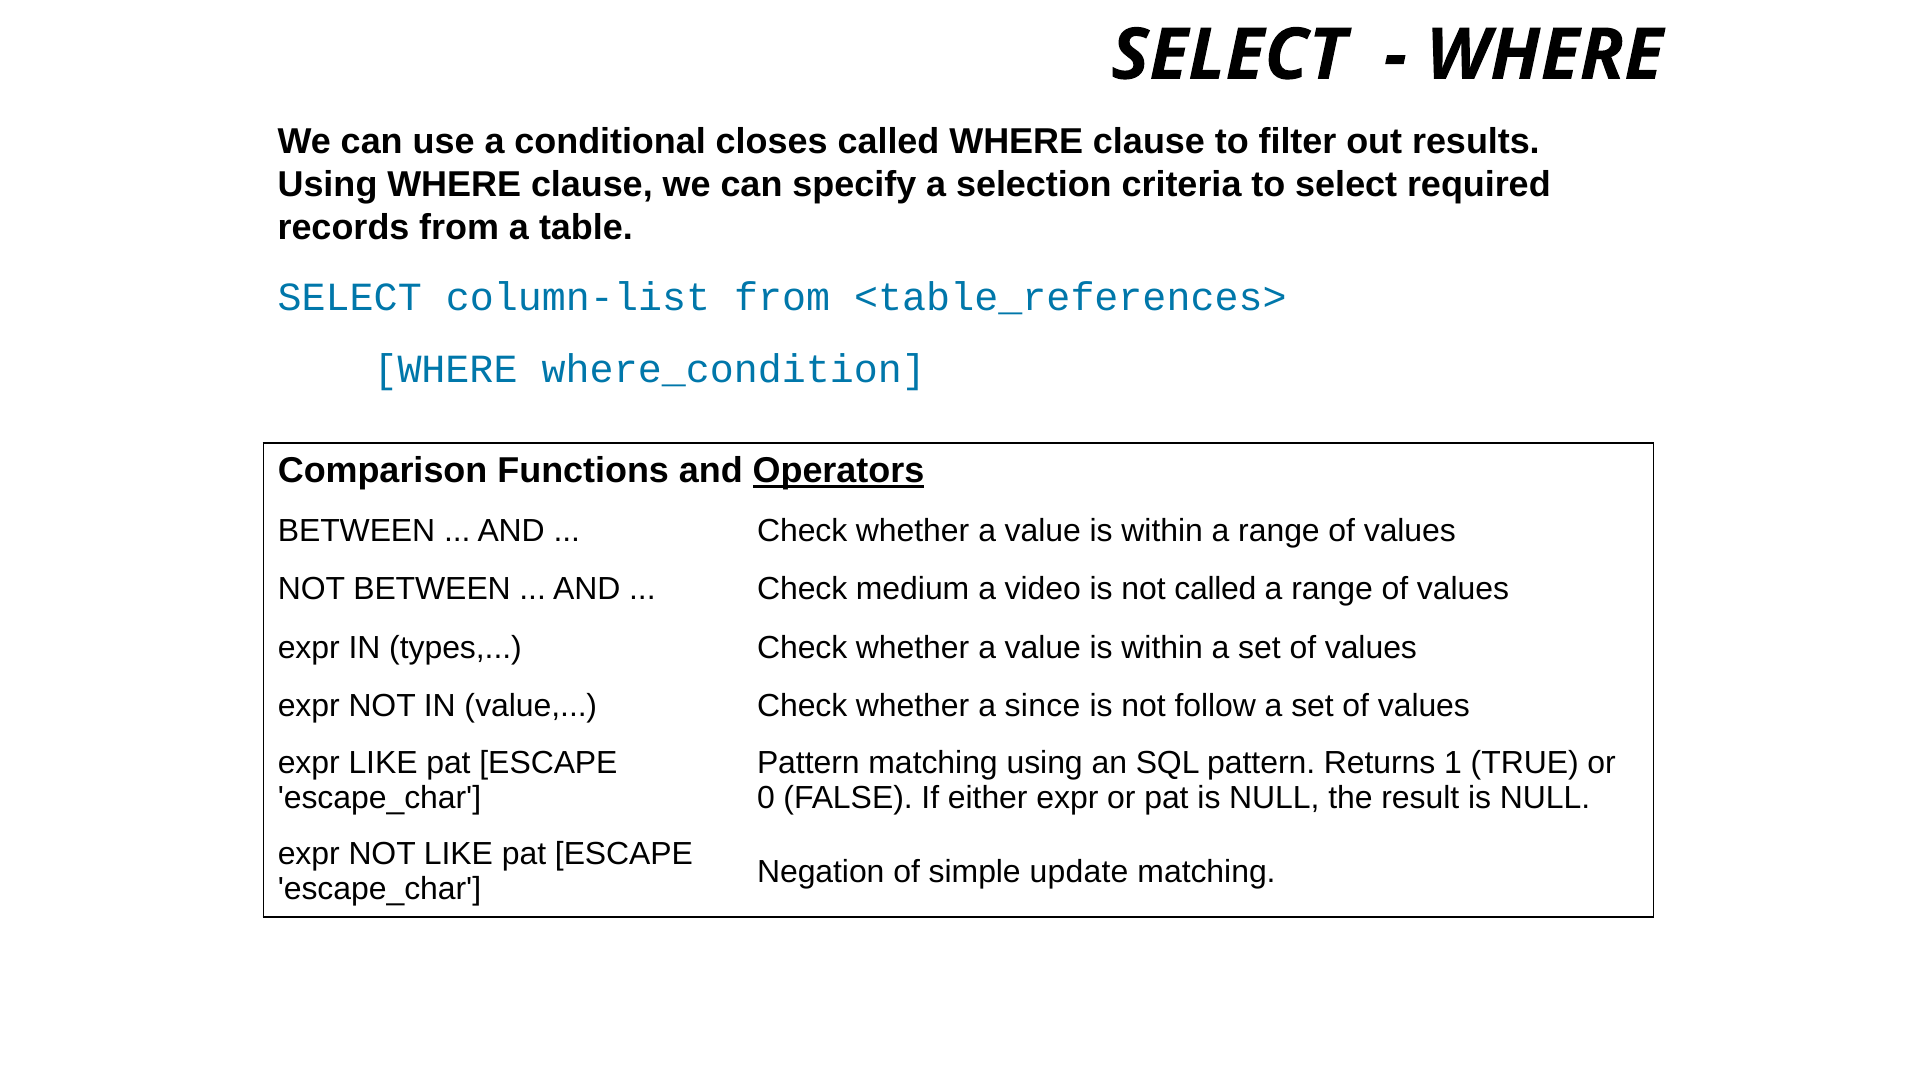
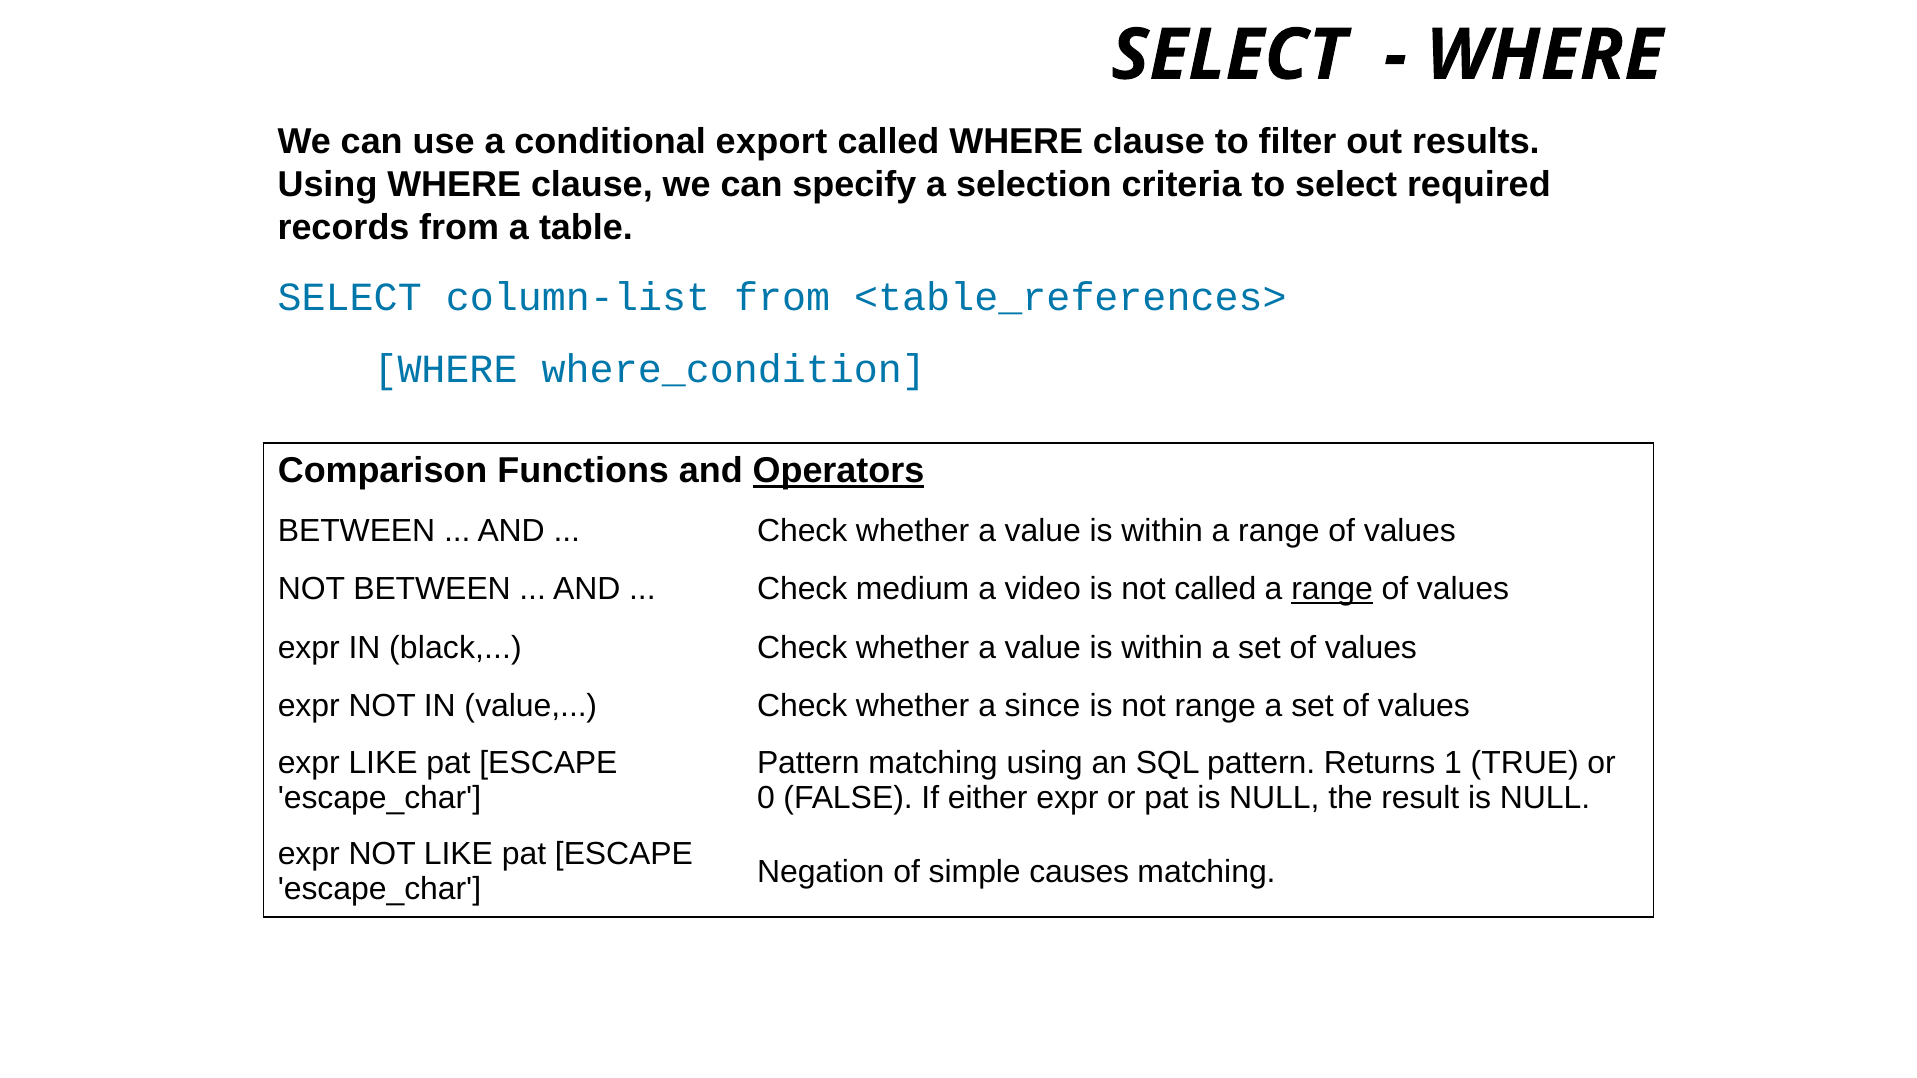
closes: closes -> export
range at (1332, 590) underline: none -> present
types: types -> black
not follow: follow -> range
update: update -> causes
